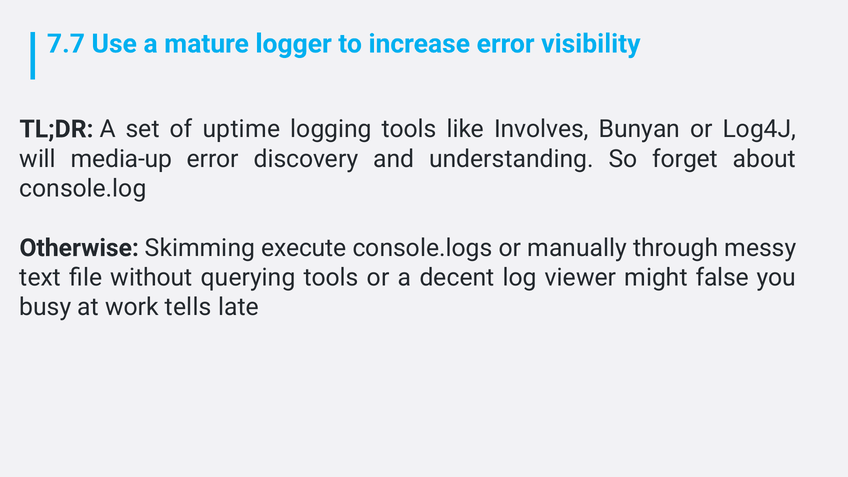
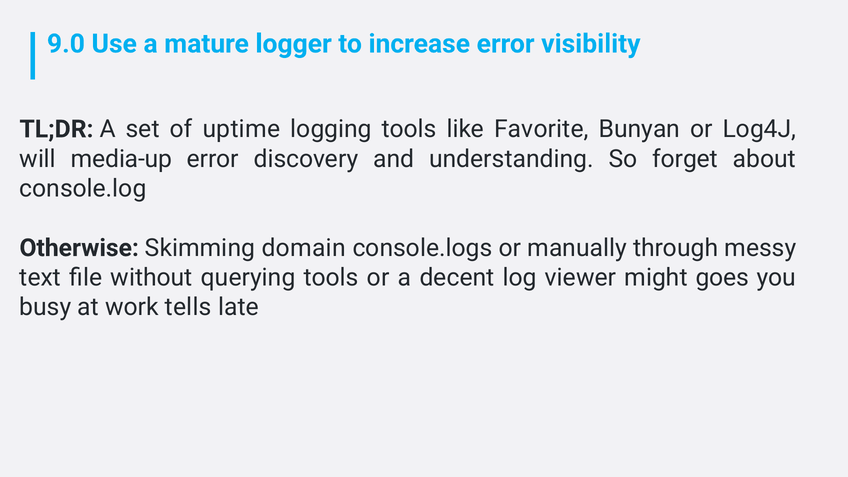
7.7: 7.7 -> 9.0
Involves: Involves -> Favorite
execute: execute -> domain
false: false -> goes
